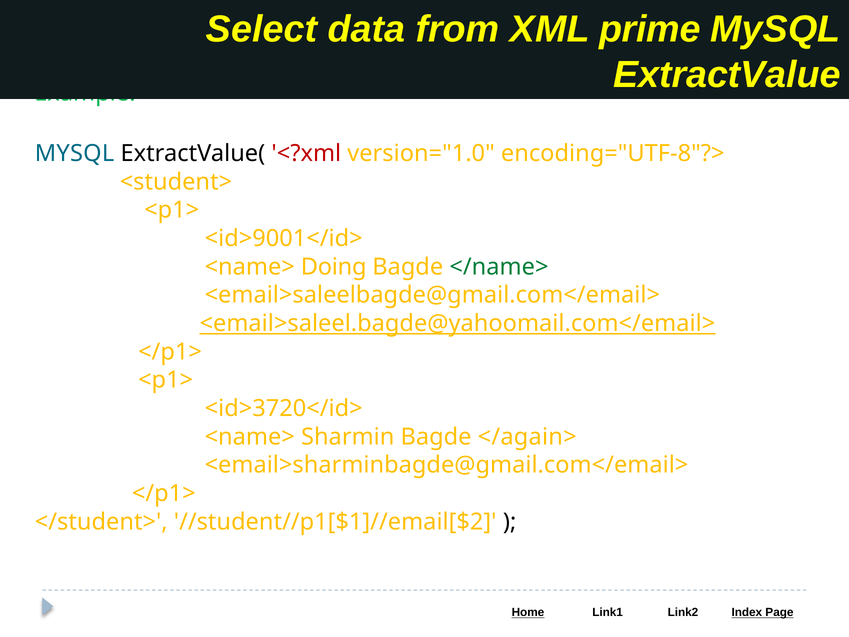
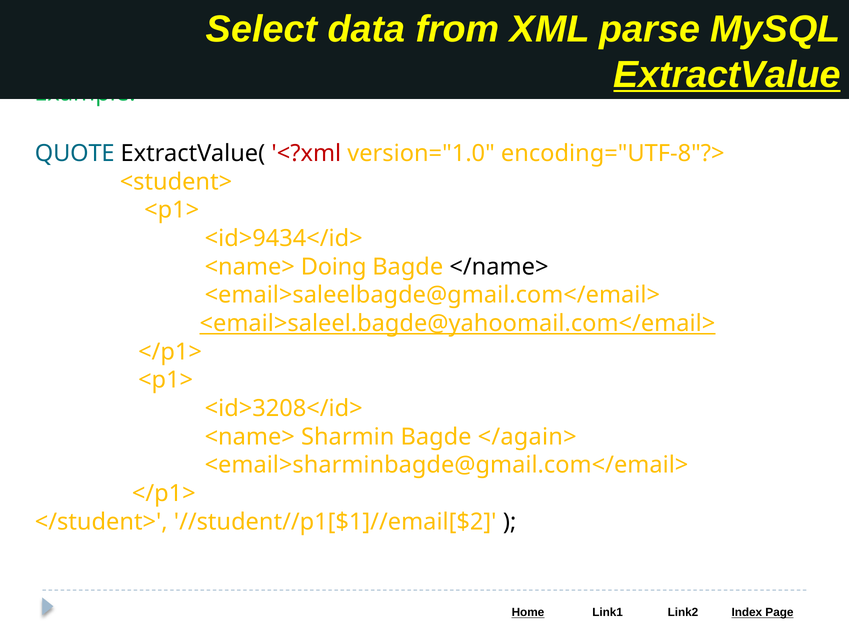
prime: prime -> parse
ExtractValue underline: none -> present
MYSQL at (75, 153): MYSQL -> QUOTE
<id>9001</id>: <id>9001</id> -> <id>9434</id>
</name> colour: green -> black
<id>3720</id>: <id>3720</id> -> <id>3208</id>
